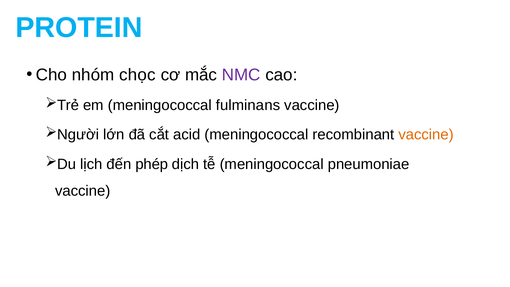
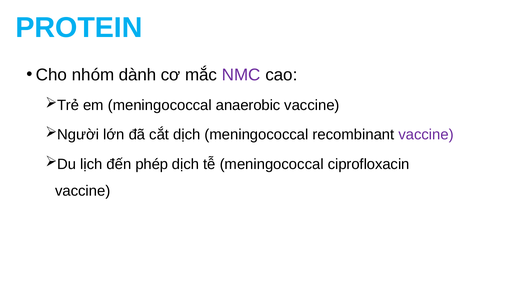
chọc: chọc -> dành
fulminans: fulminans -> anaerobic
cắt acid: acid -> dịch
vaccine at (426, 135) colour: orange -> purple
pneumoniae: pneumoniae -> ciprofloxacin
